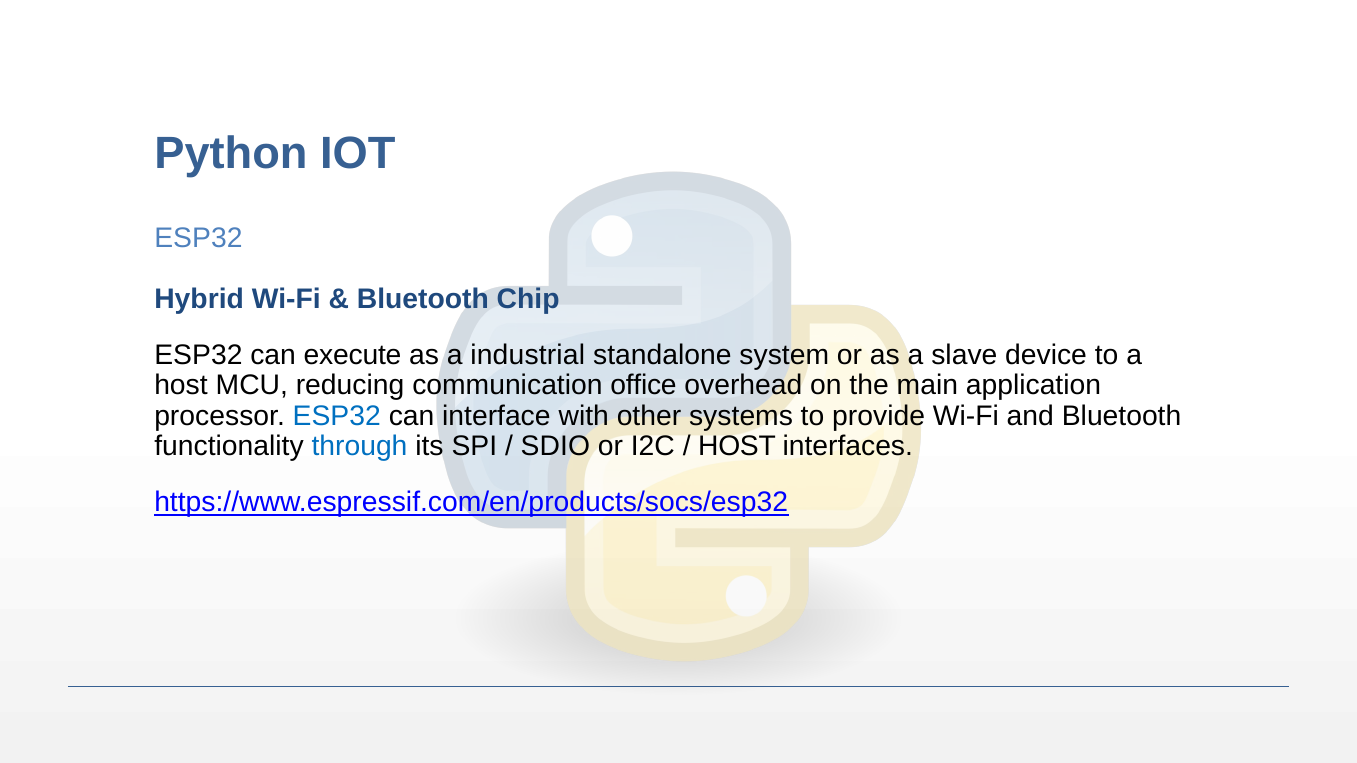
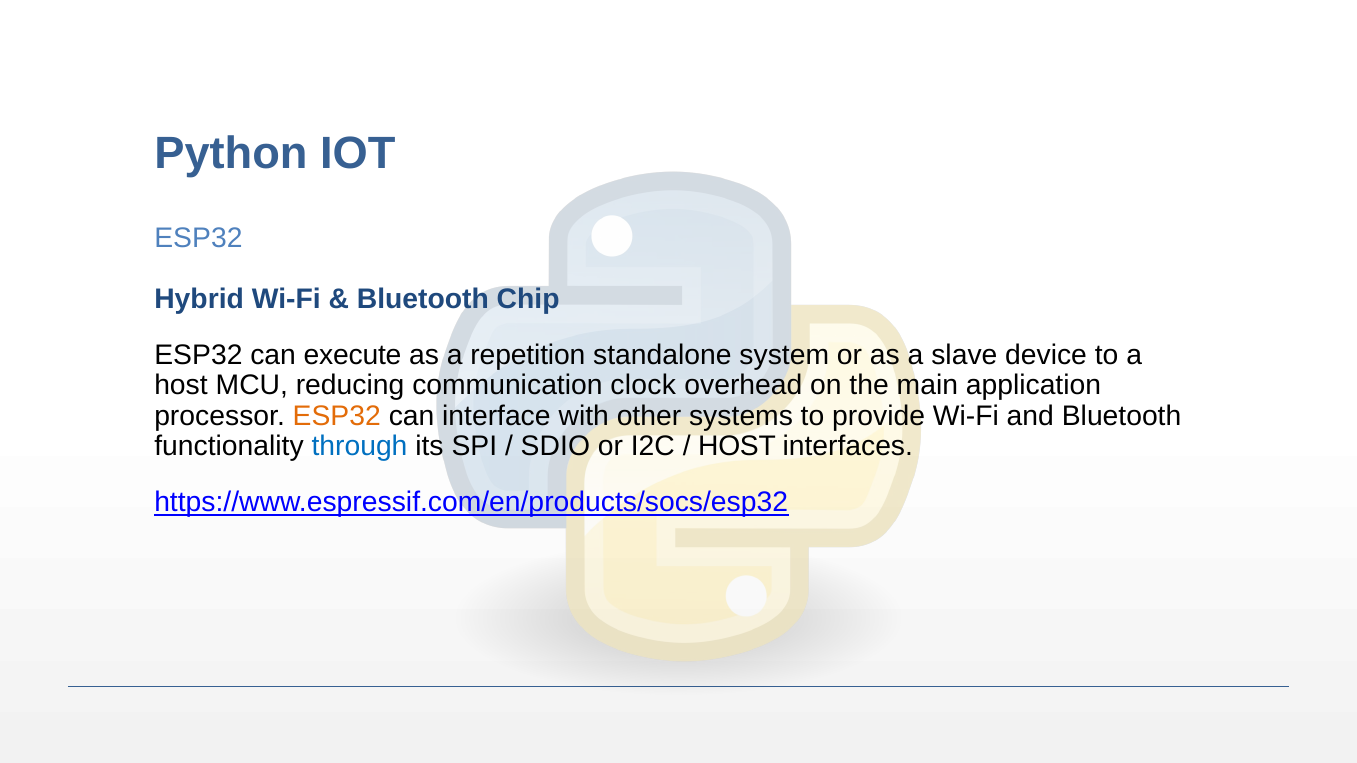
industrial: industrial -> repetition
office: office -> clock
ESP32 at (337, 416) colour: blue -> orange
